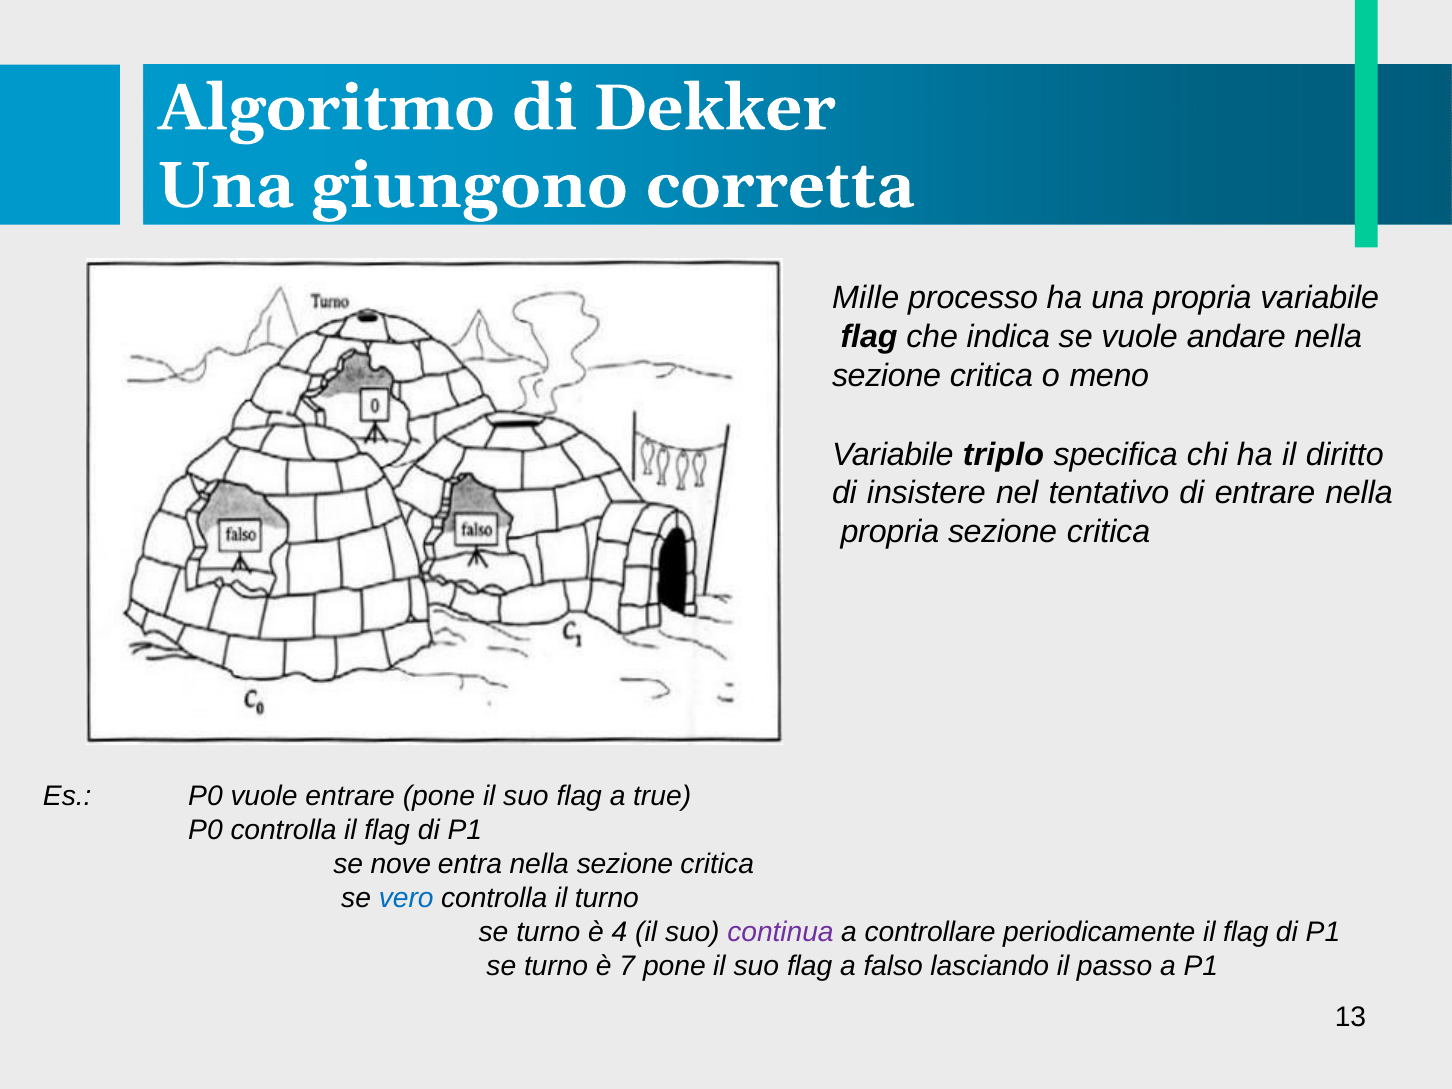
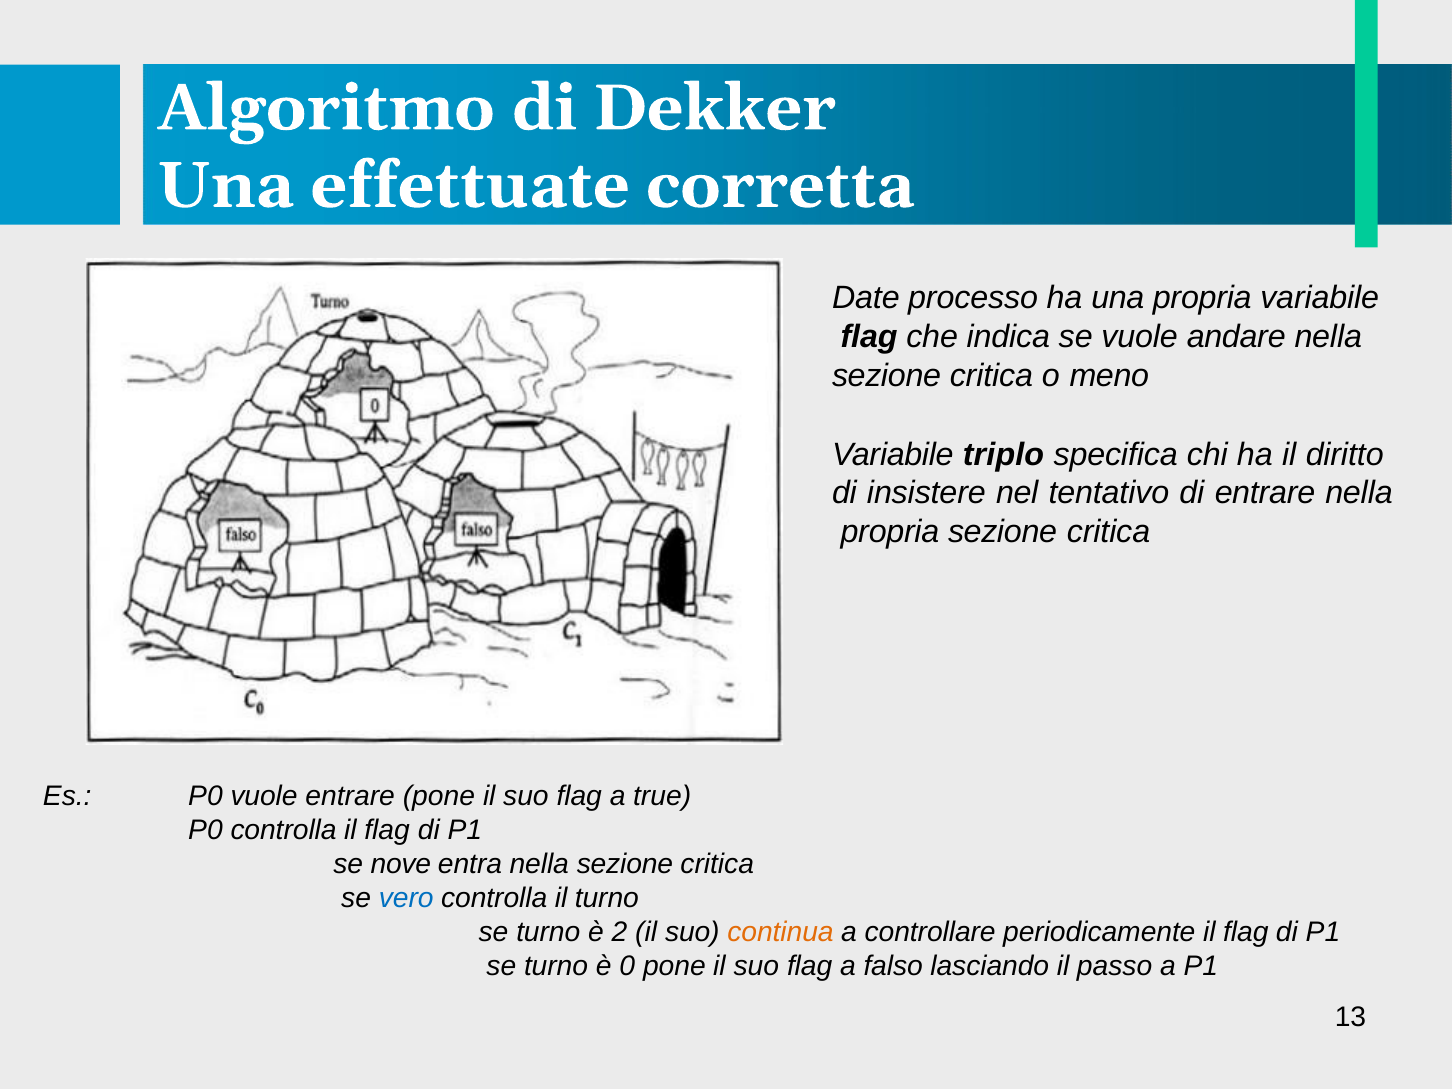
giungono: giungono -> effettuate
Mille: Mille -> Date
4: 4 -> 2
continua colour: purple -> orange
7: 7 -> 0
